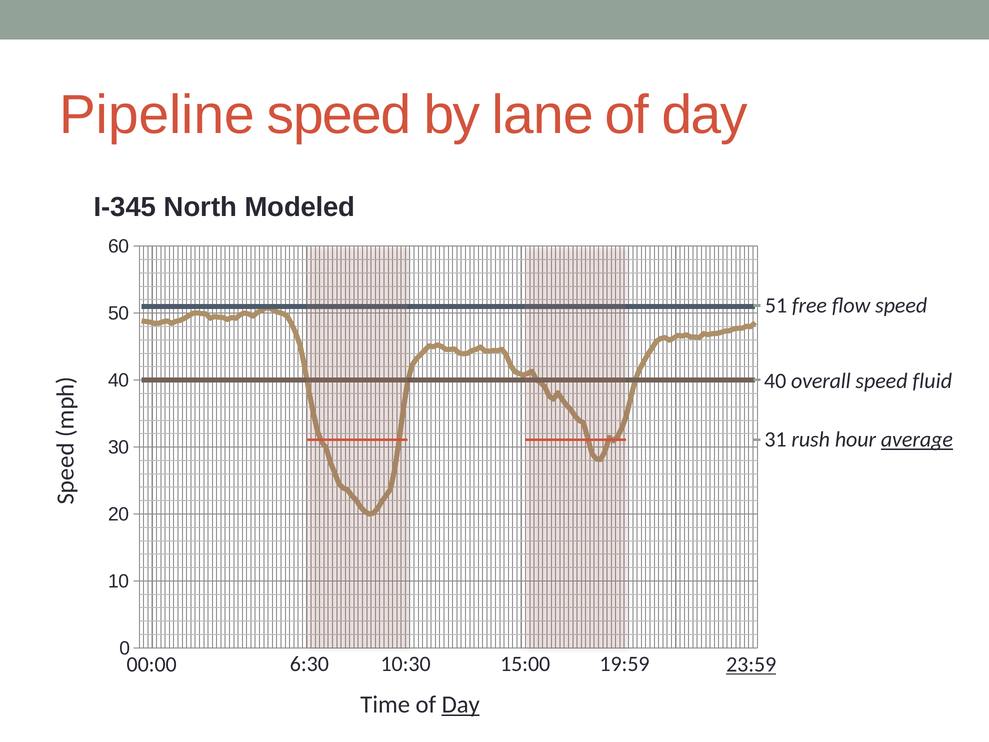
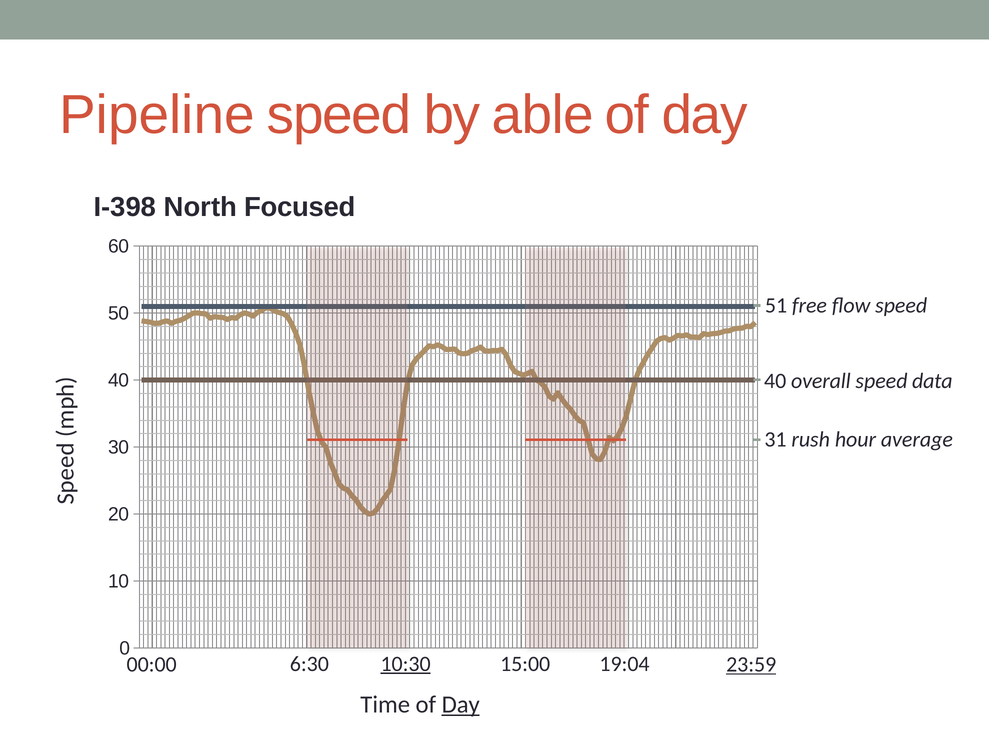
lane: lane -> able
I-345: I-345 -> I-398
Modeled: Modeled -> Focused
fluid: fluid -> data
average underline: present -> none
10:30 underline: none -> present
19:59: 19:59 -> 19:04
